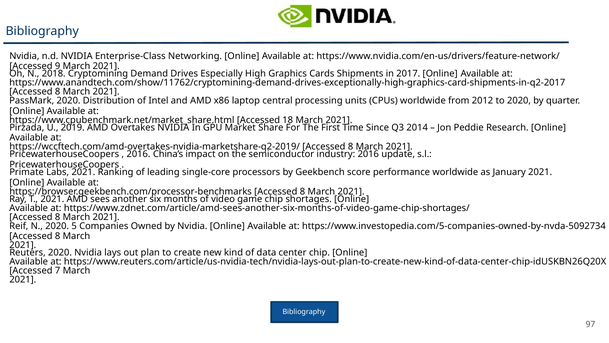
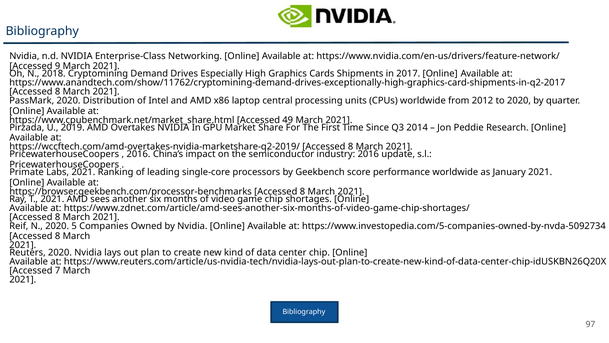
18: 18 -> 49
